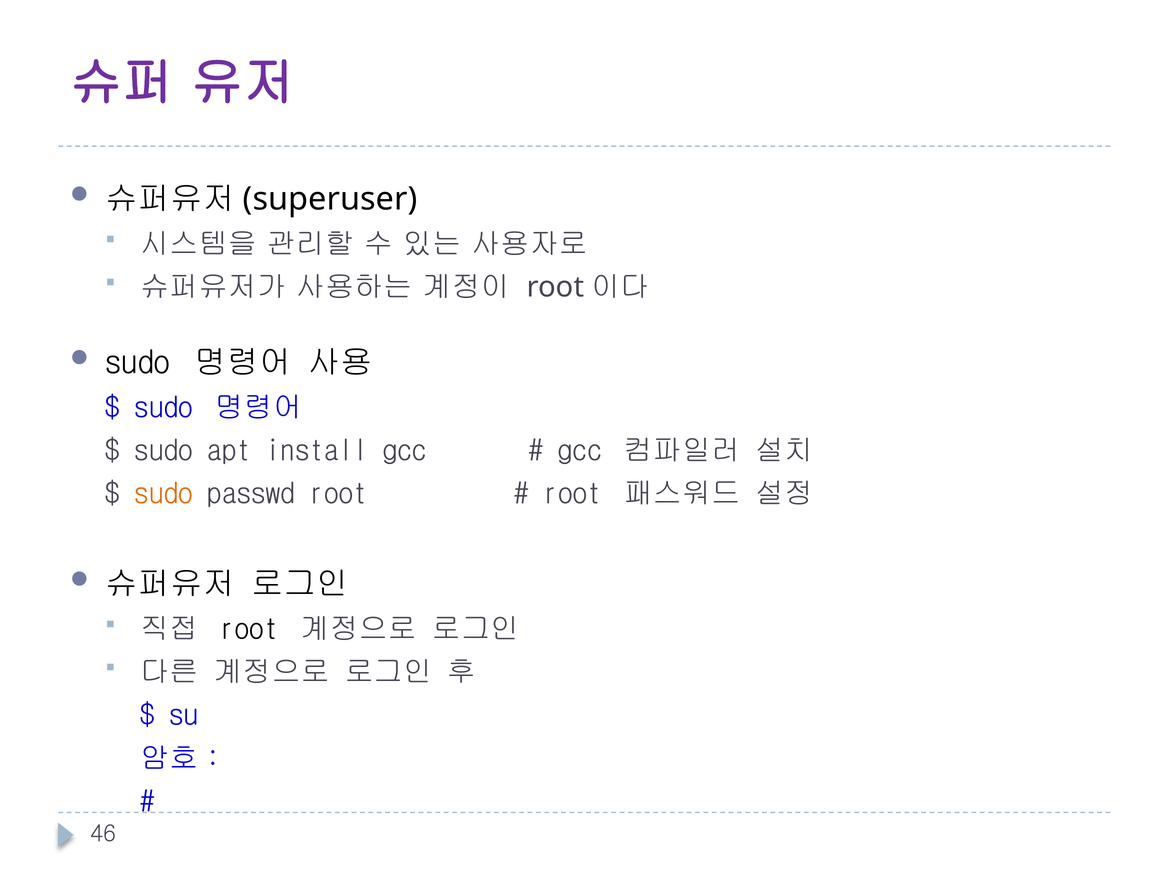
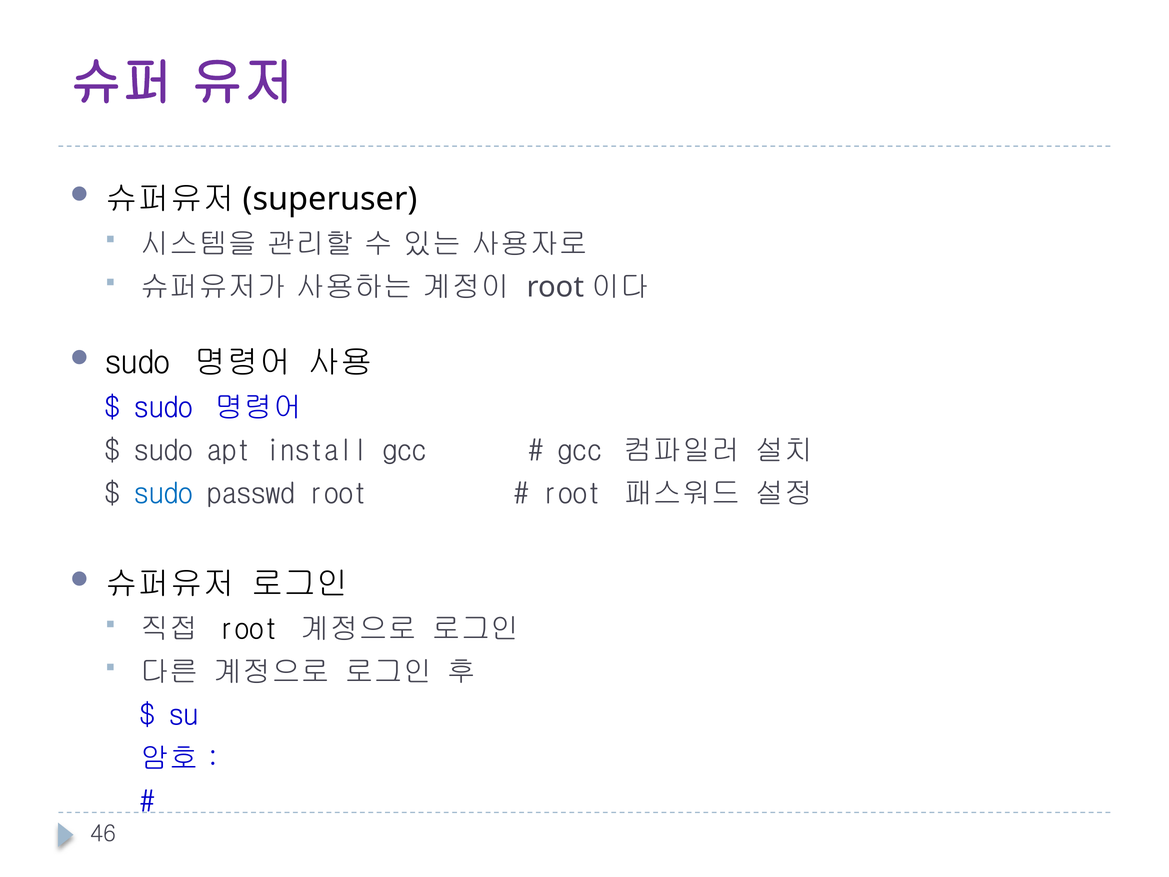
sudo at (164, 494) colour: orange -> blue
